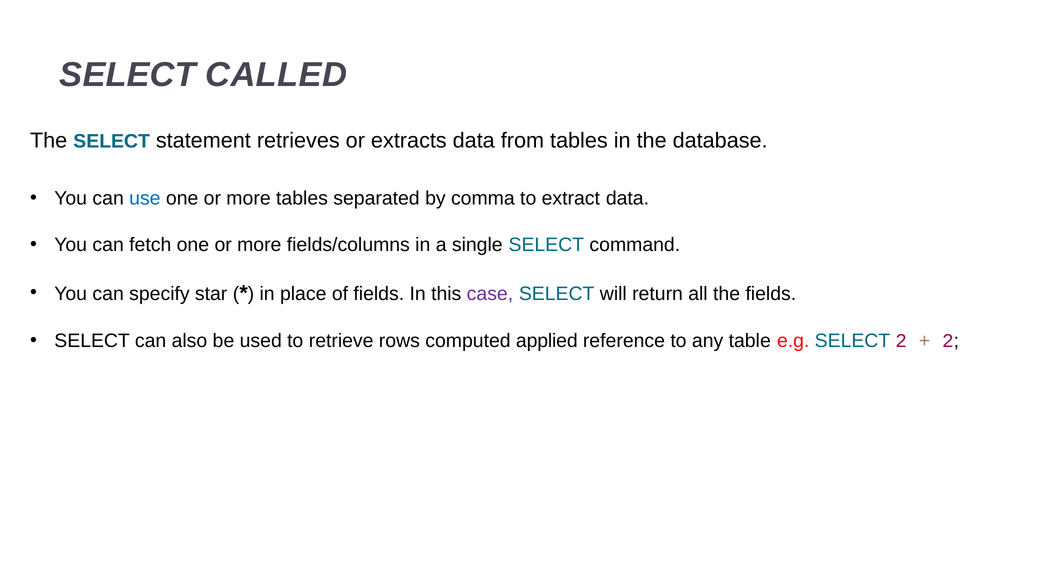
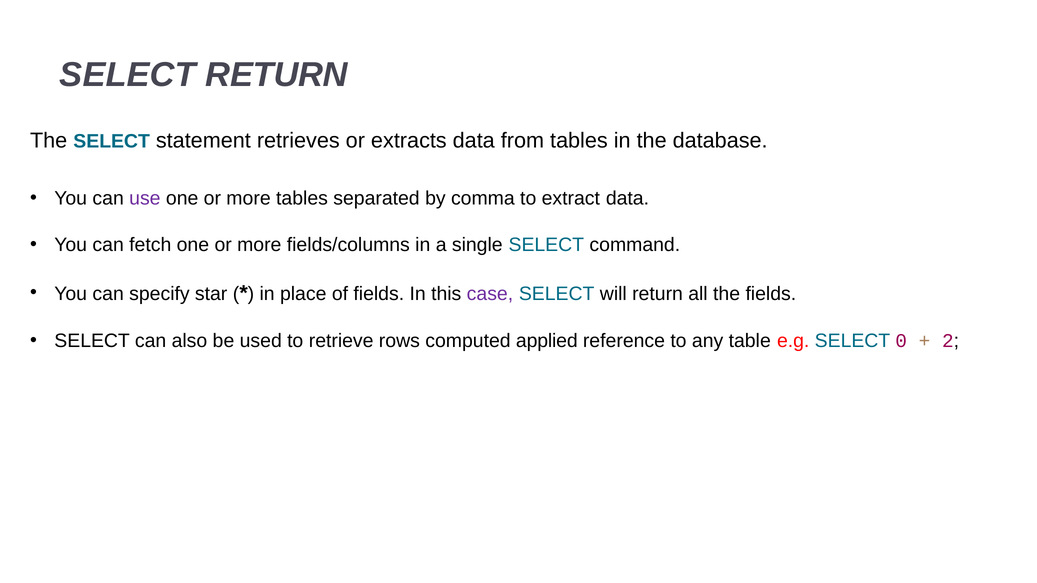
SELECT CALLED: CALLED -> RETURN
use colour: blue -> purple
SELECT 2: 2 -> 0
